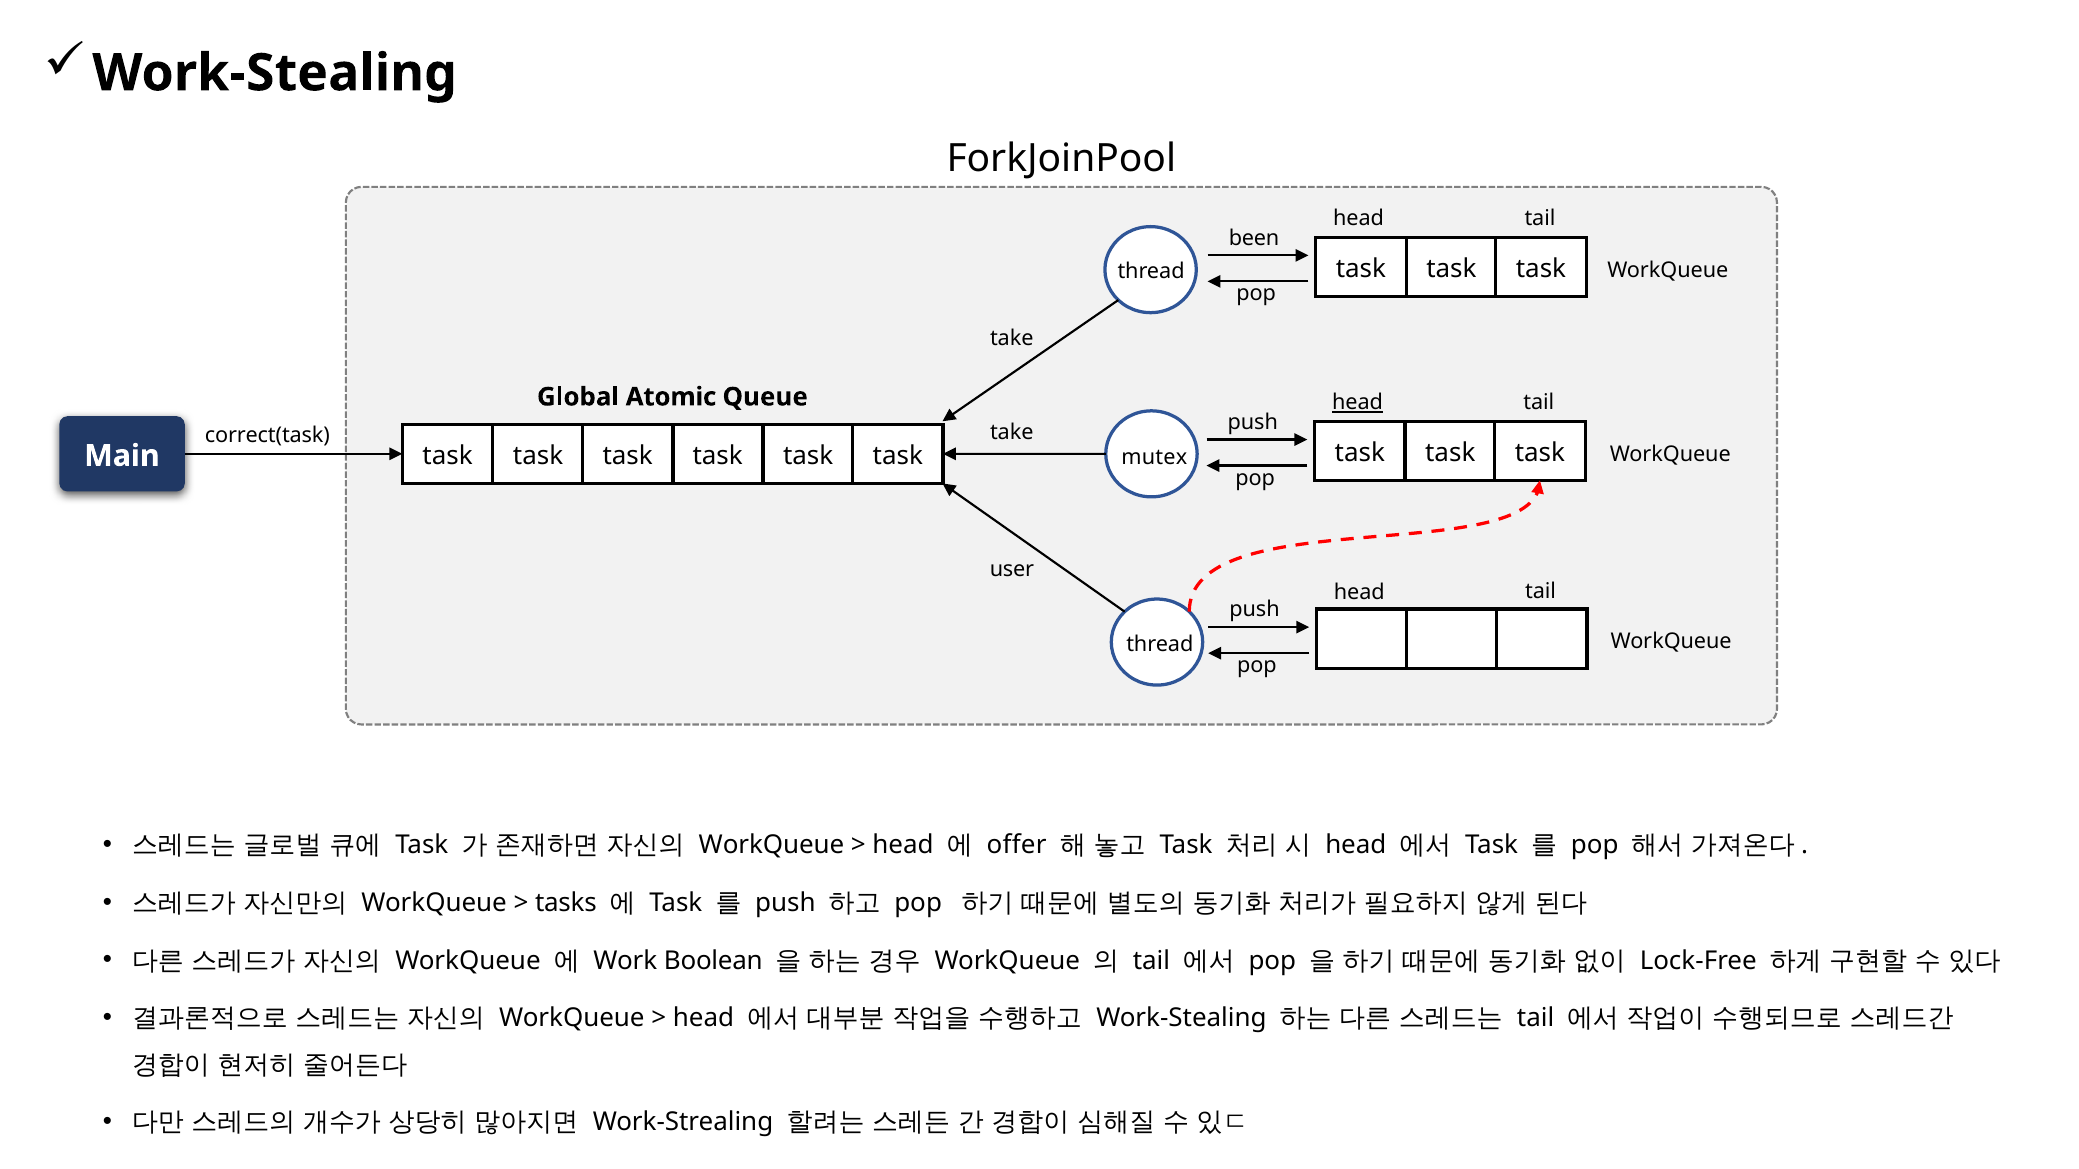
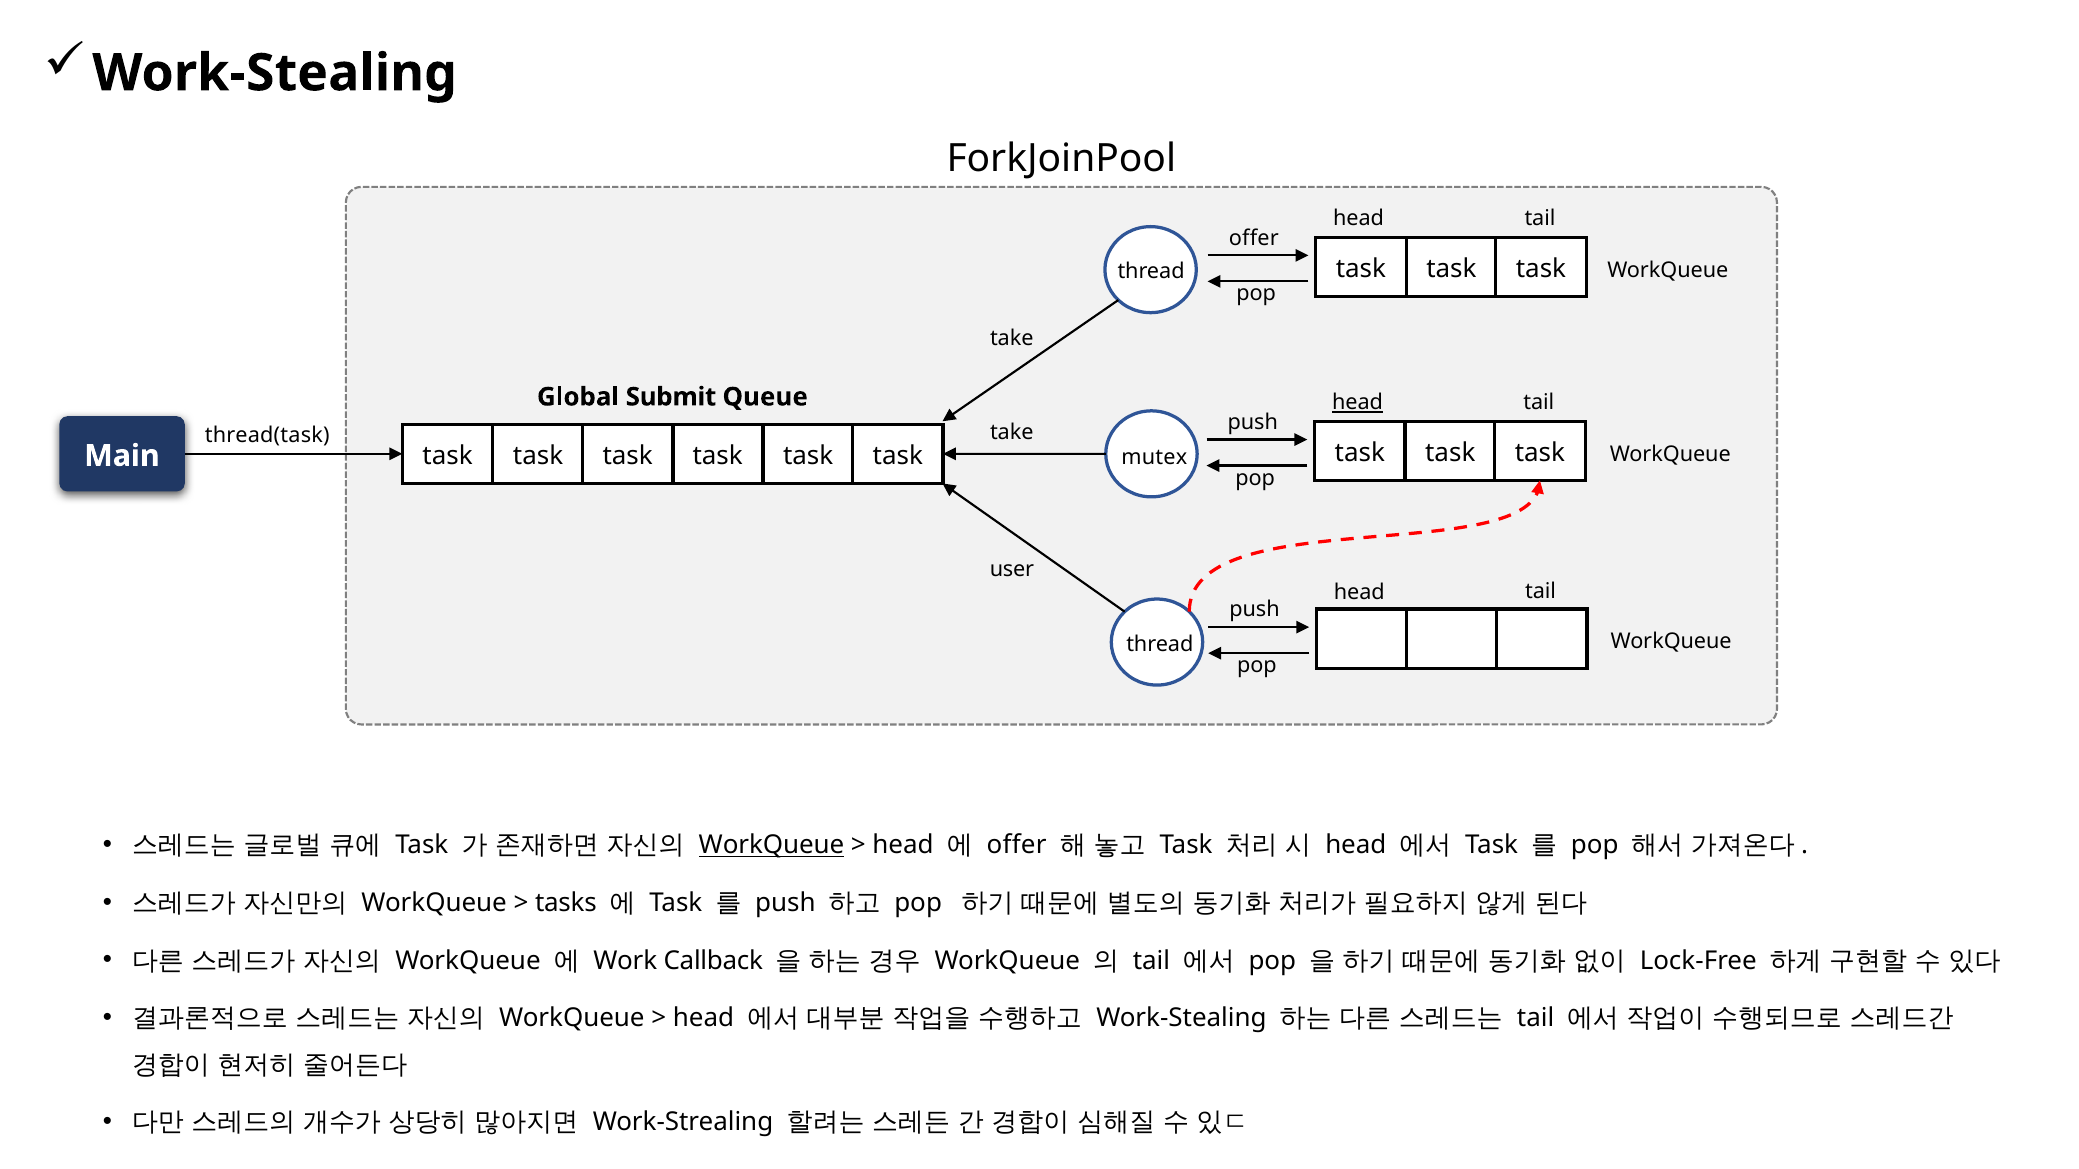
been at (1254, 238): been -> offer
Atomic: Atomic -> Submit
correct(task: correct(task -> thread(task
WorkQueue at (771, 846) underline: none -> present
Boolean: Boolean -> Callback
